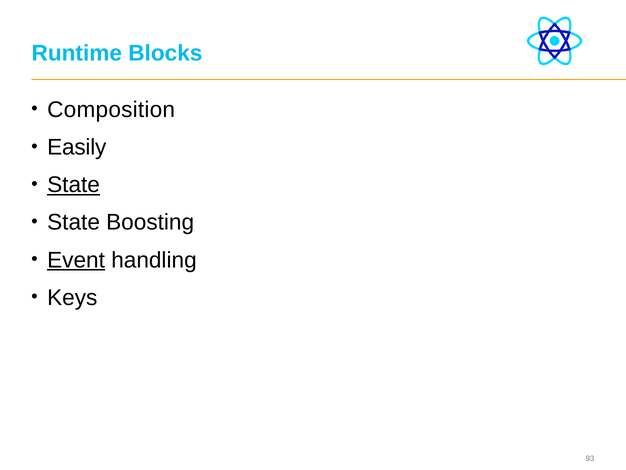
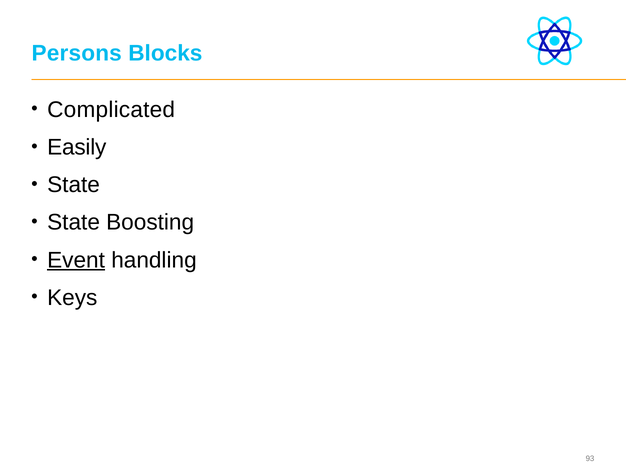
Runtime: Runtime -> Persons
Composition: Composition -> Complicated
State at (74, 185) underline: present -> none
